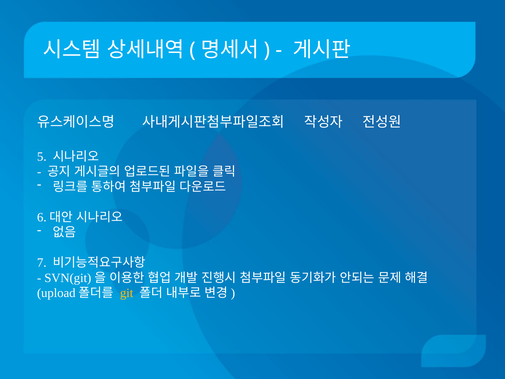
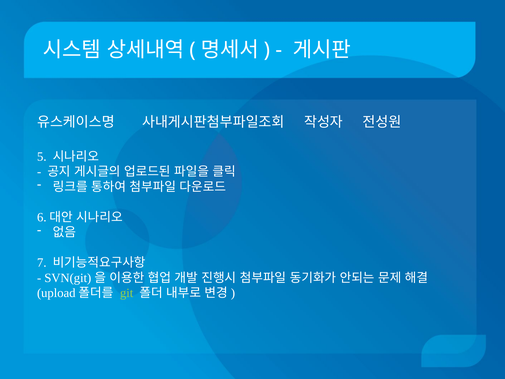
git colour: yellow -> light green
